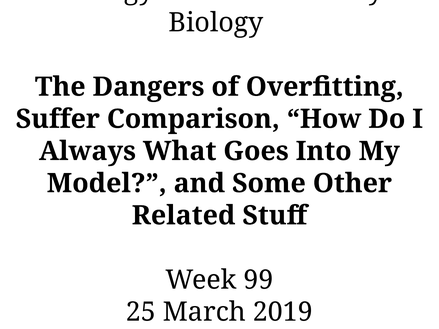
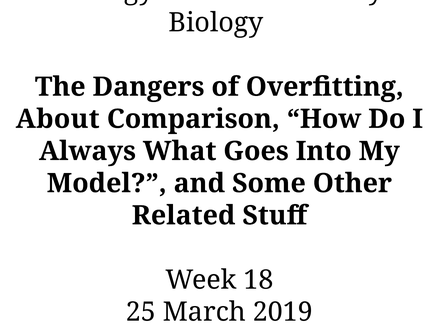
Suffer: Suffer -> About
99: 99 -> 18
